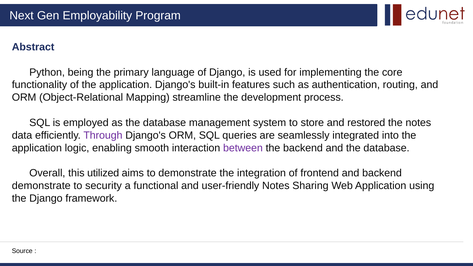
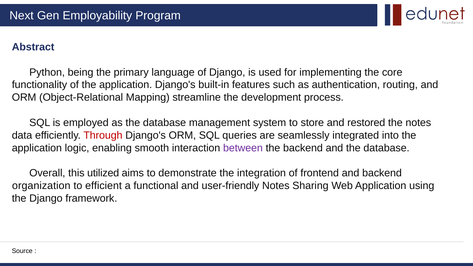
Through colour: purple -> red
demonstrate at (41, 186): demonstrate -> organization
security: security -> efficient
